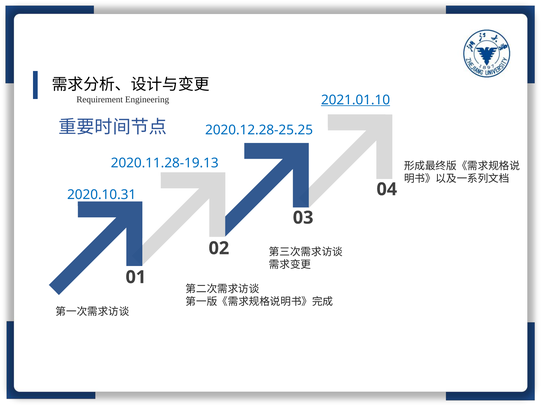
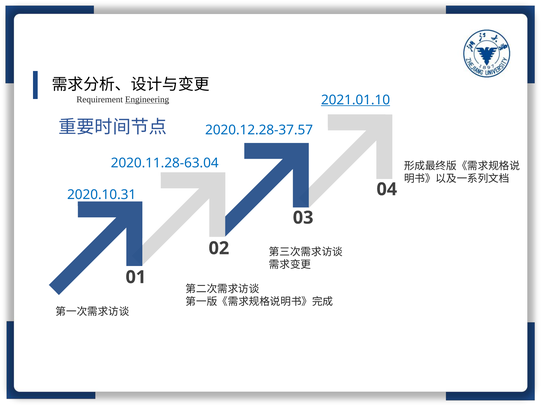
Engineering underline: none -> present
2020.12.28-25.25: 2020.12.28-25.25 -> 2020.12.28-37.57
2020.11.28-19.13: 2020.11.28-19.13 -> 2020.11.28-63.04
